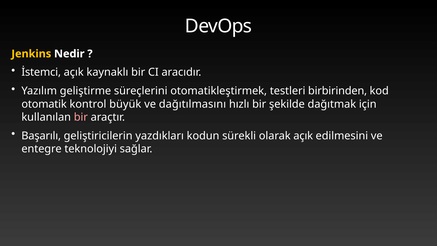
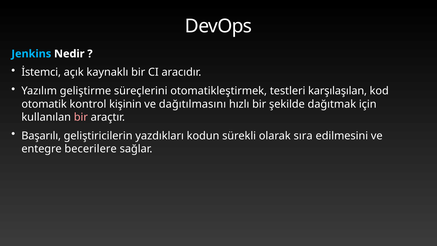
Jenkins colour: yellow -> light blue
birbirinden: birbirinden -> karşılaşılan
büyük: büyük -> kişinin
olarak açık: açık -> sıra
teknolojiyi: teknolojiyi -> becerilere
